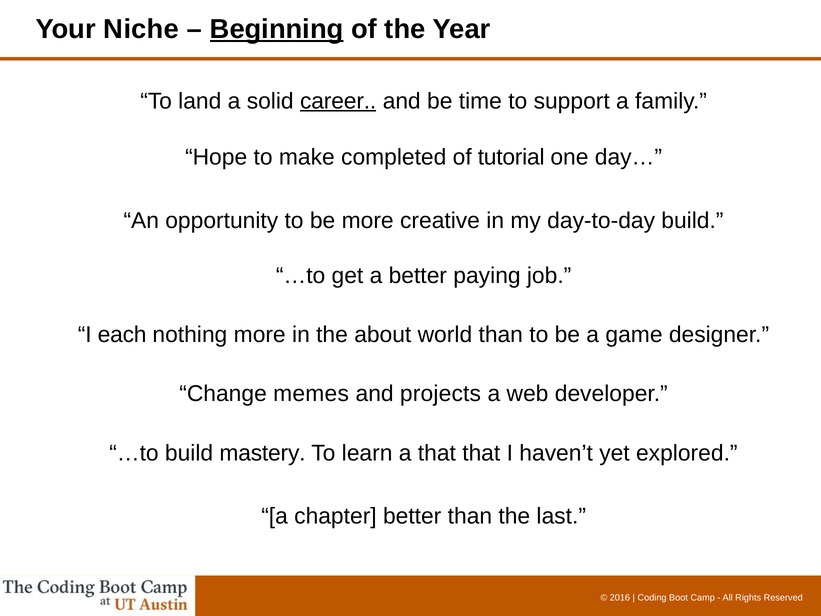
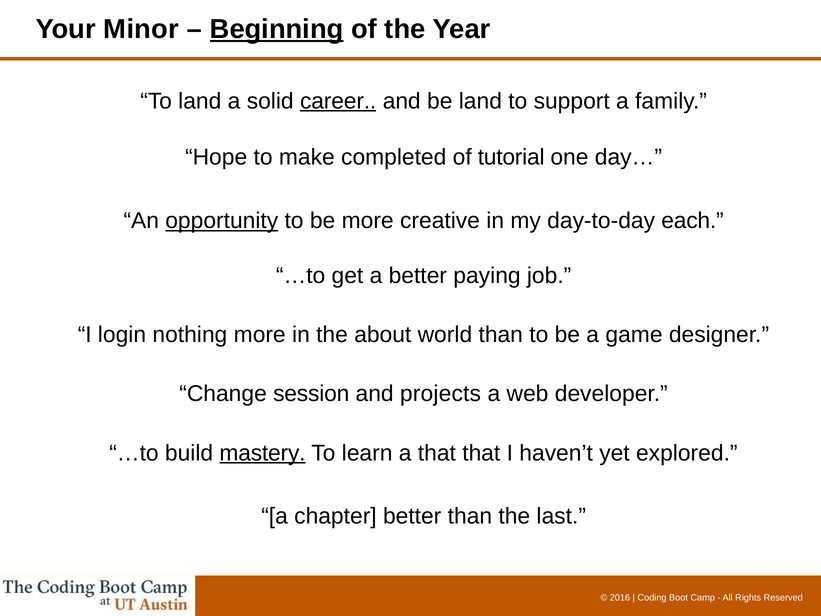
Niche: Niche -> Minor
be time: time -> land
opportunity underline: none -> present
day-to-day build: build -> each
each: each -> login
memes: memes -> session
mastery underline: none -> present
